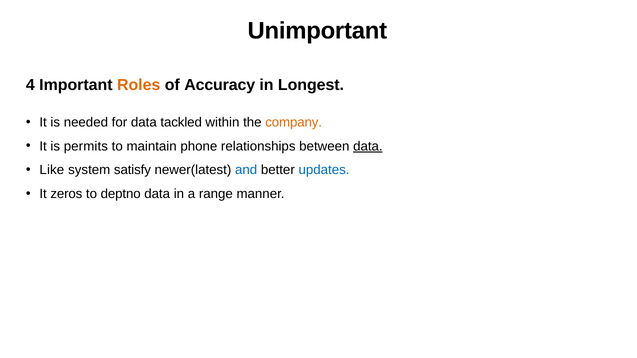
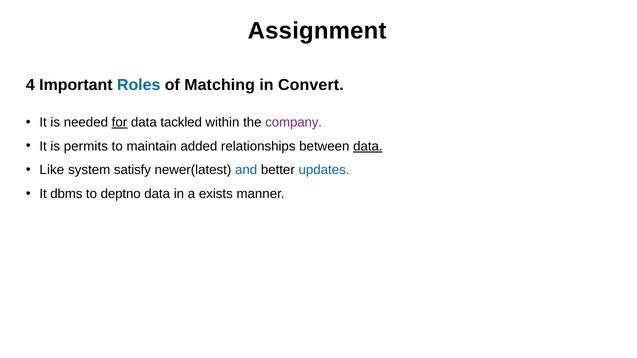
Unimportant: Unimportant -> Assignment
Roles colour: orange -> blue
Accuracy: Accuracy -> Matching
Longest: Longest -> Convert
for underline: none -> present
company colour: orange -> purple
phone: phone -> added
zeros: zeros -> dbms
range: range -> exists
